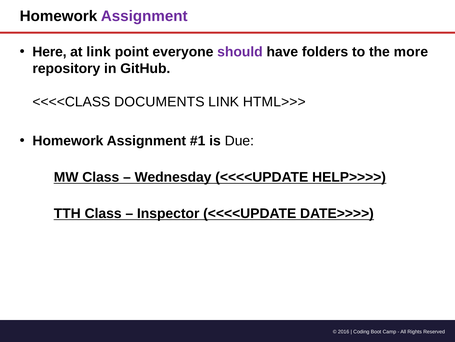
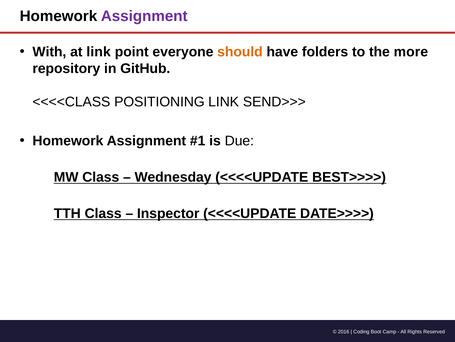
Here: Here -> With
should colour: purple -> orange
DOCUMENTS: DOCUMENTS -> POSITIONING
HTML>>>: HTML>>> -> SEND>>>
HELP>>>>: HELP>>>> -> BEST>>>>
